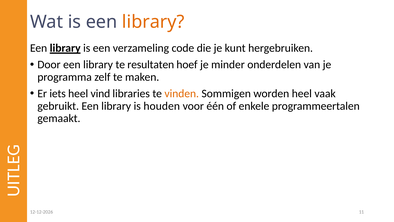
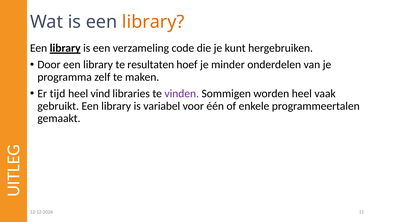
iets: iets -> tijd
vinden colour: orange -> purple
houden: houden -> variabel
